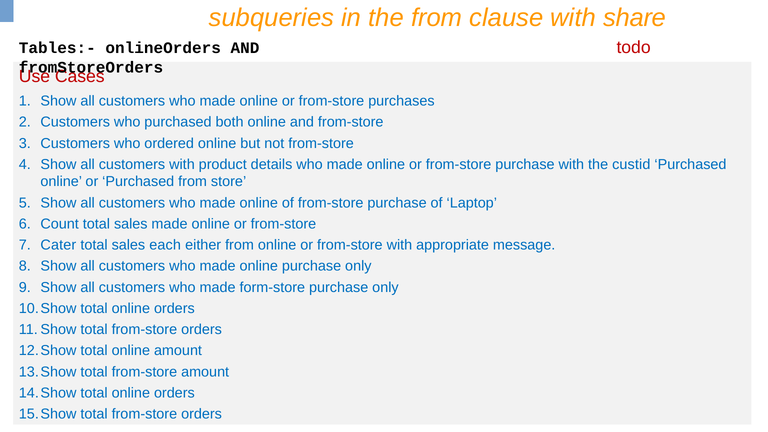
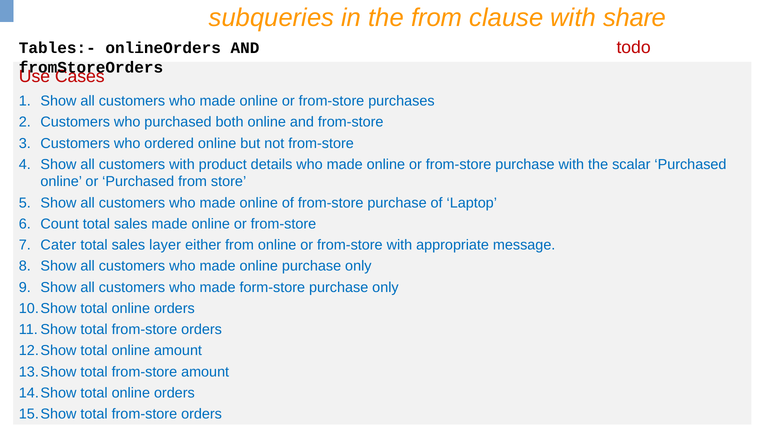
custid: custid -> scalar
each: each -> layer
